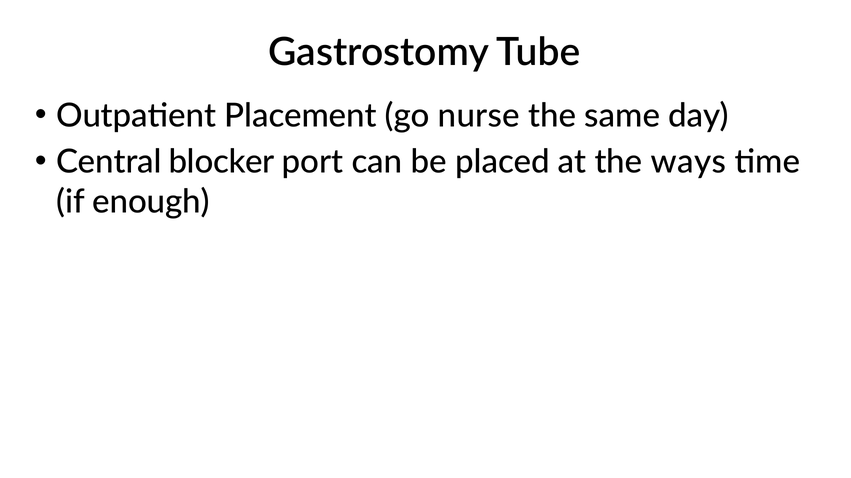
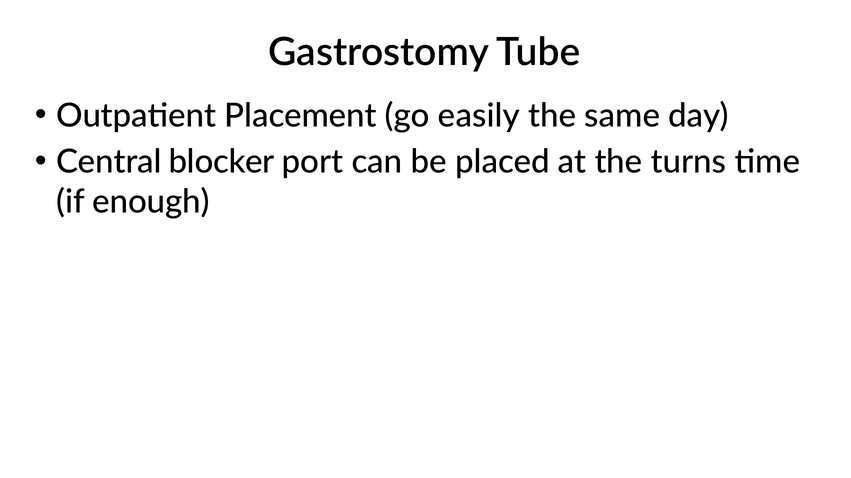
nurse: nurse -> easily
ways: ways -> turns
